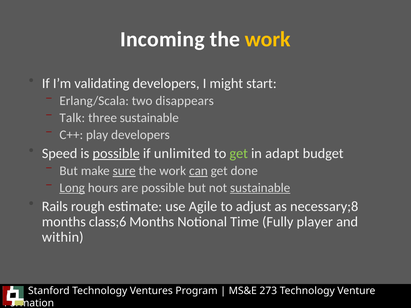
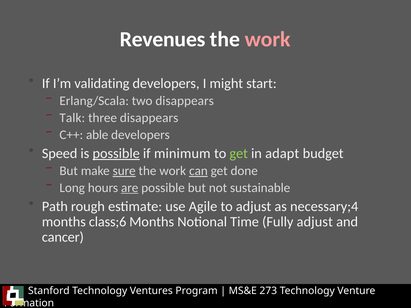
Incoming: Incoming -> Revenues
work at (268, 39) colour: yellow -> pink
three sustainable: sustainable -> disappears
play: play -> able
unlimited: unlimited -> minimum
Long underline: present -> none
are underline: none -> present
sustainable at (260, 188) underline: present -> none
Rails: Rails -> Path
necessary;8: necessary;8 -> necessary;4
Fully player: player -> adjust
within: within -> cancer
